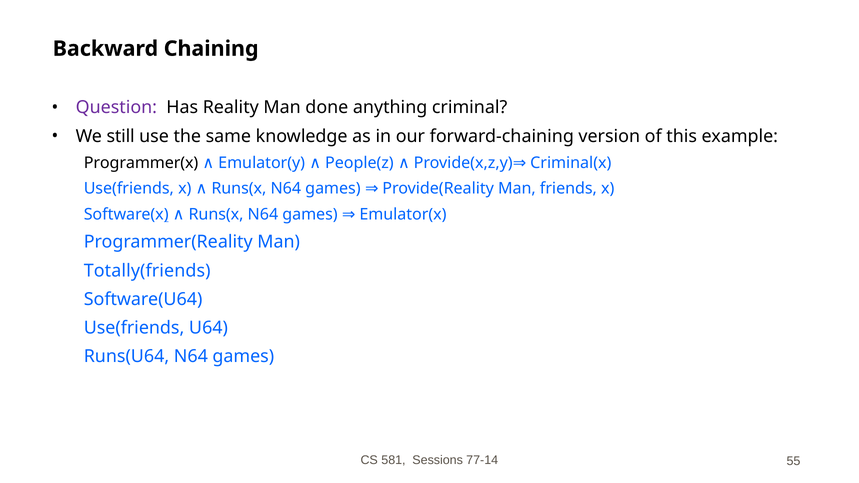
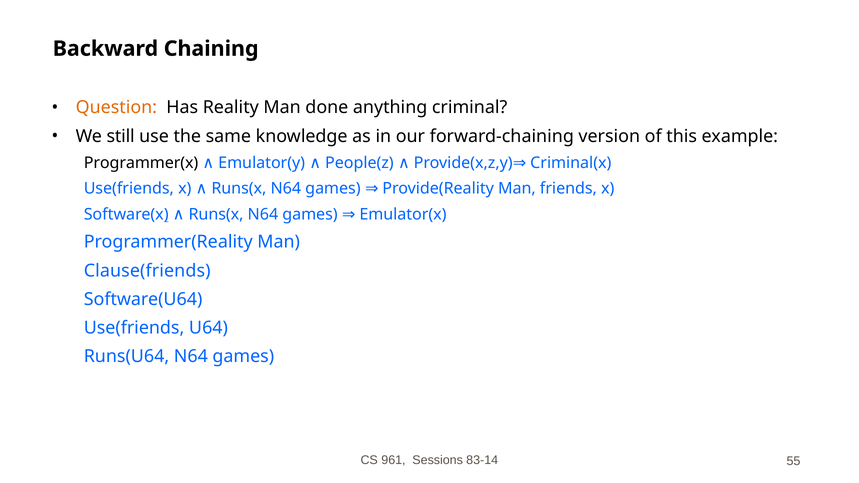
Question colour: purple -> orange
Totally(friends: Totally(friends -> Clause(friends
581: 581 -> 961
77-14: 77-14 -> 83-14
